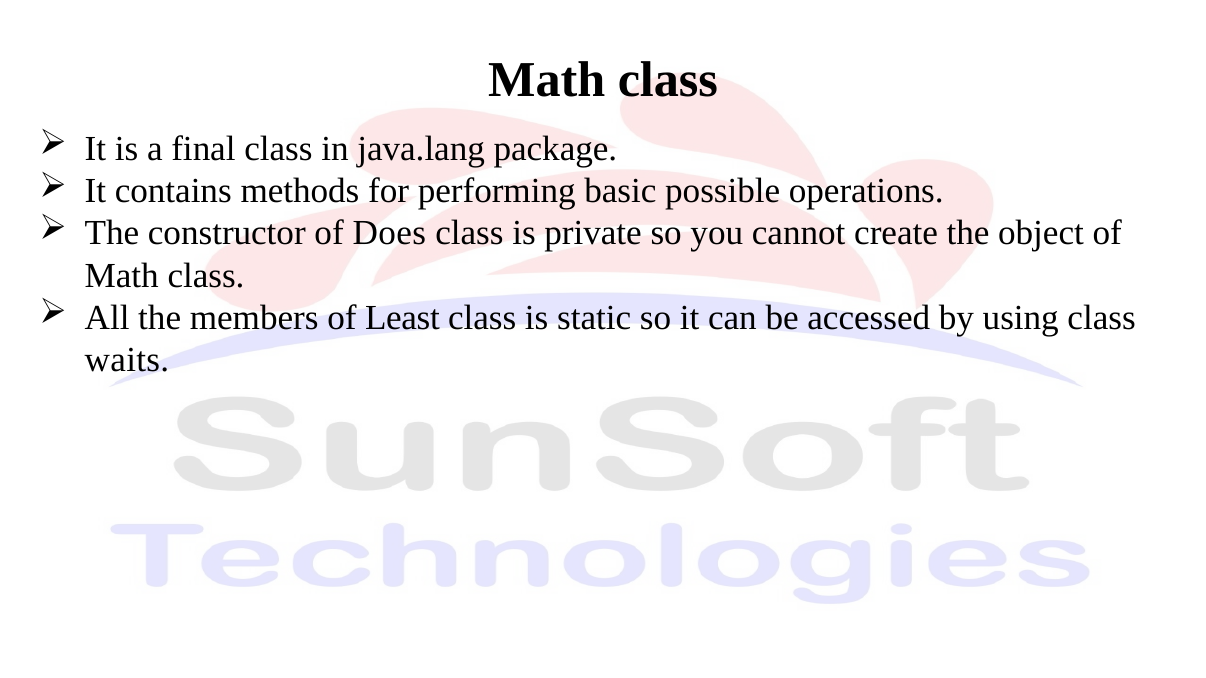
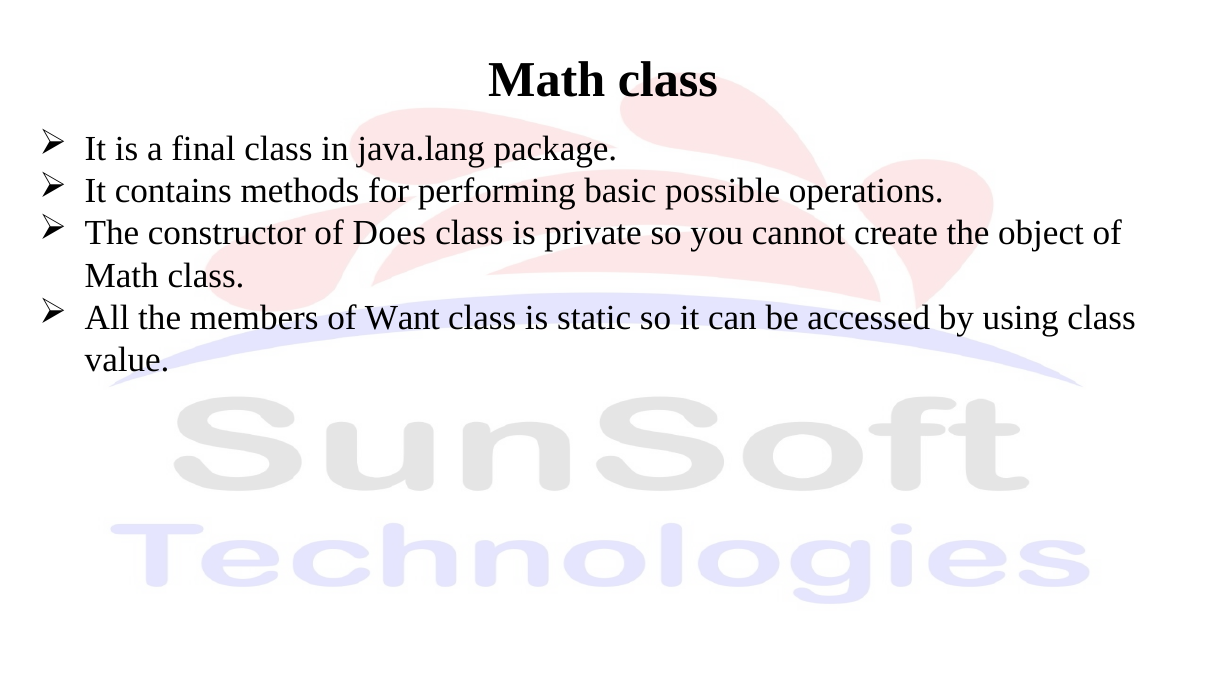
Least: Least -> Want
waits: waits -> value
